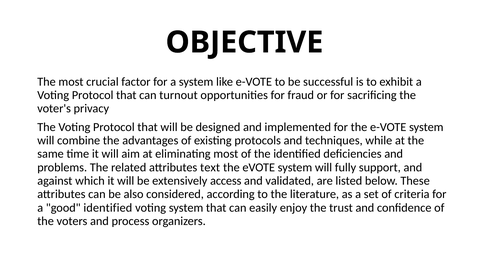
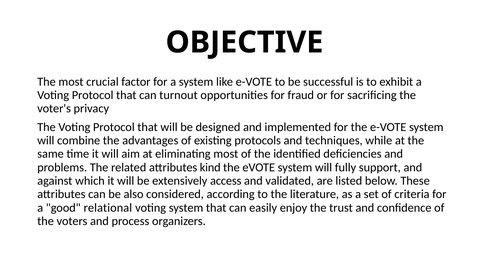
text: text -> kind
good identified: identified -> relational
